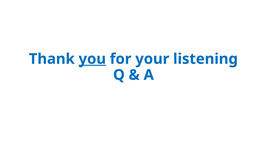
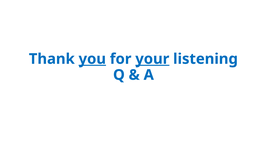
your underline: none -> present
